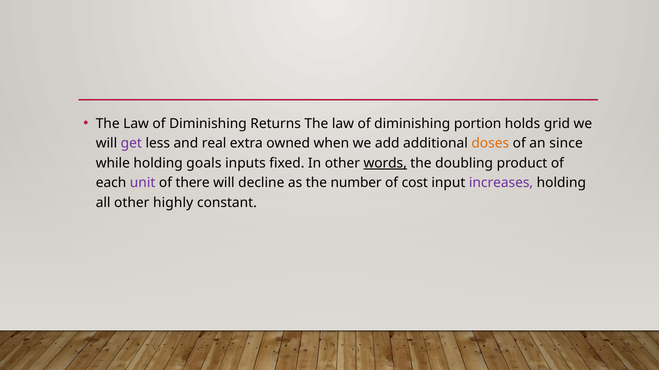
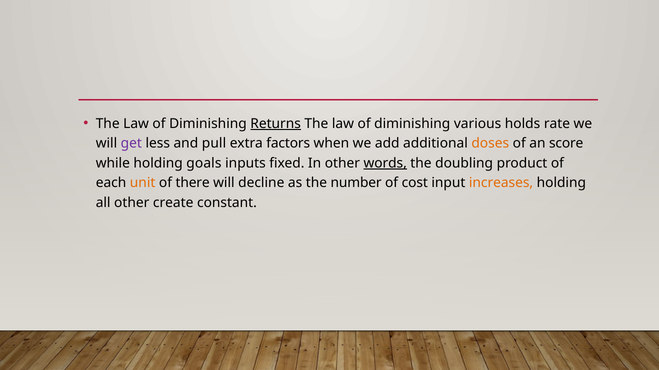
Returns underline: none -> present
portion: portion -> various
grid: grid -> rate
real: real -> pull
owned: owned -> factors
since: since -> score
unit colour: purple -> orange
increases colour: purple -> orange
highly: highly -> create
